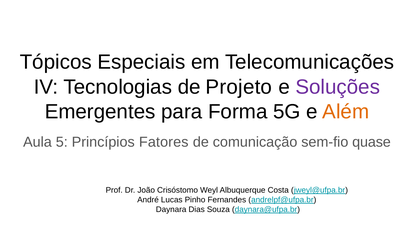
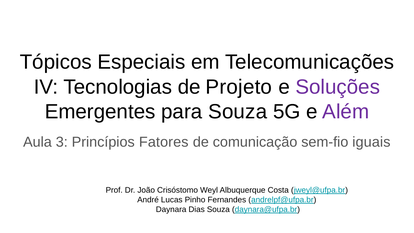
para Forma: Forma -> Souza
Além colour: orange -> purple
5: 5 -> 3
quase: quase -> iguais
